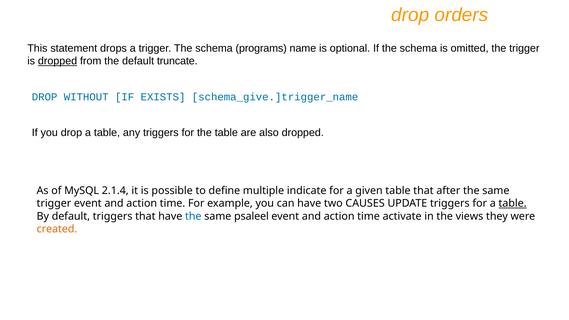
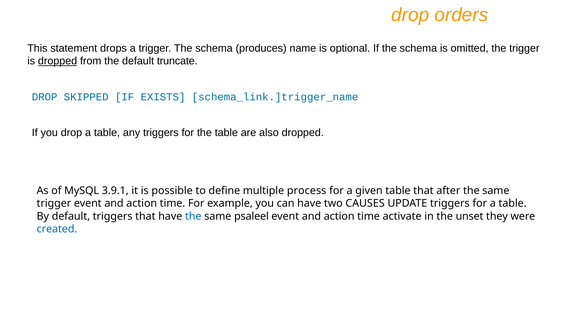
programs: programs -> produces
WITHOUT: WITHOUT -> SKIPPED
schema_give.]trigger_name: schema_give.]trigger_name -> schema_link.]trigger_name
2.1.4: 2.1.4 -> 3.9.1
indicate: indicate -> process
table at (513, 203) underline: present -> none
views: views -> unset
created colour: orange -> blue
